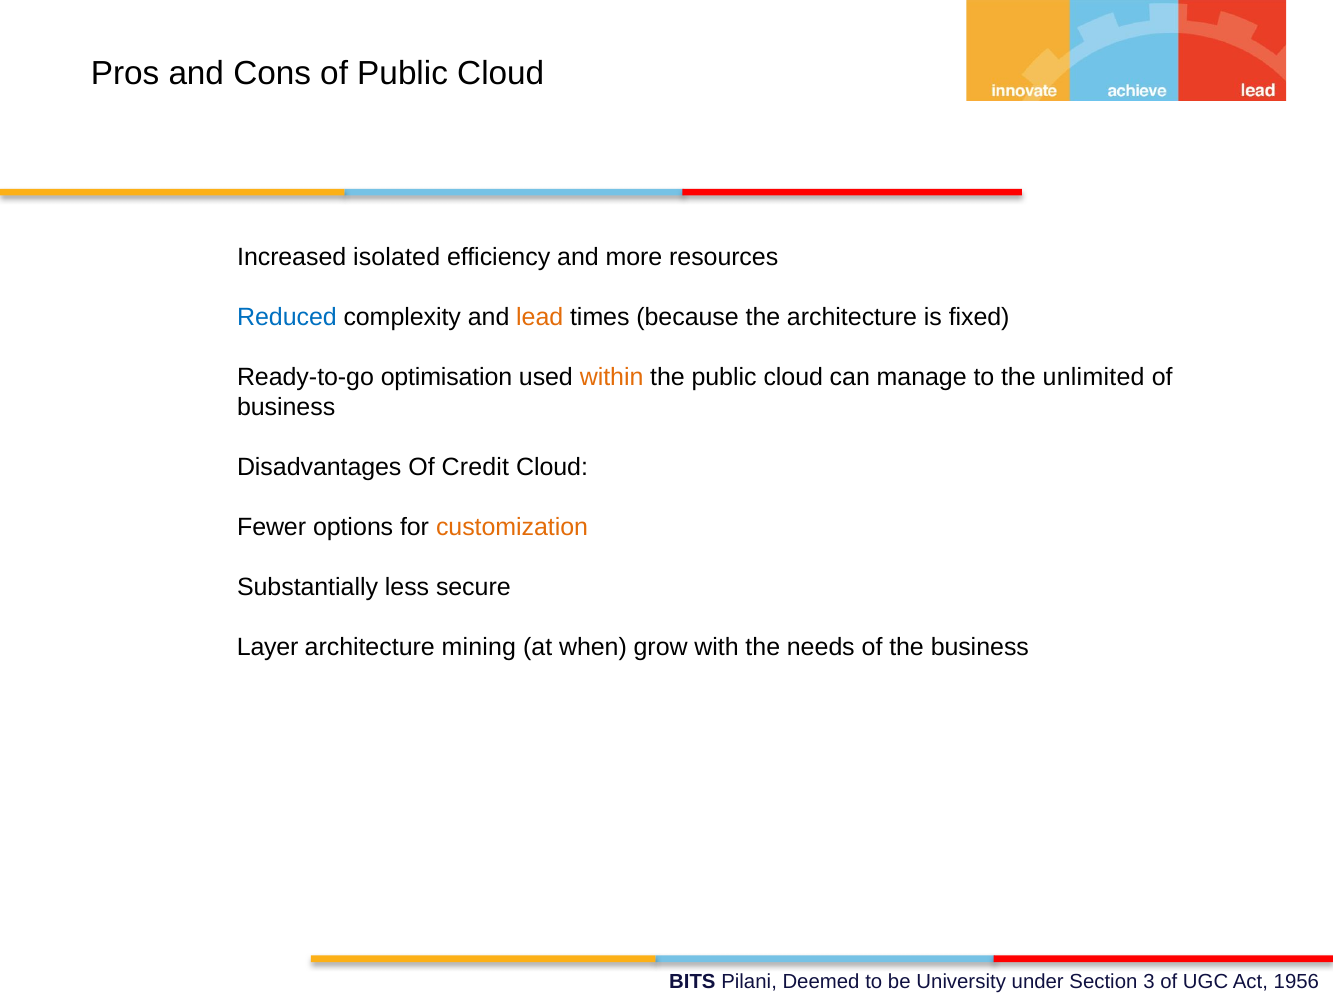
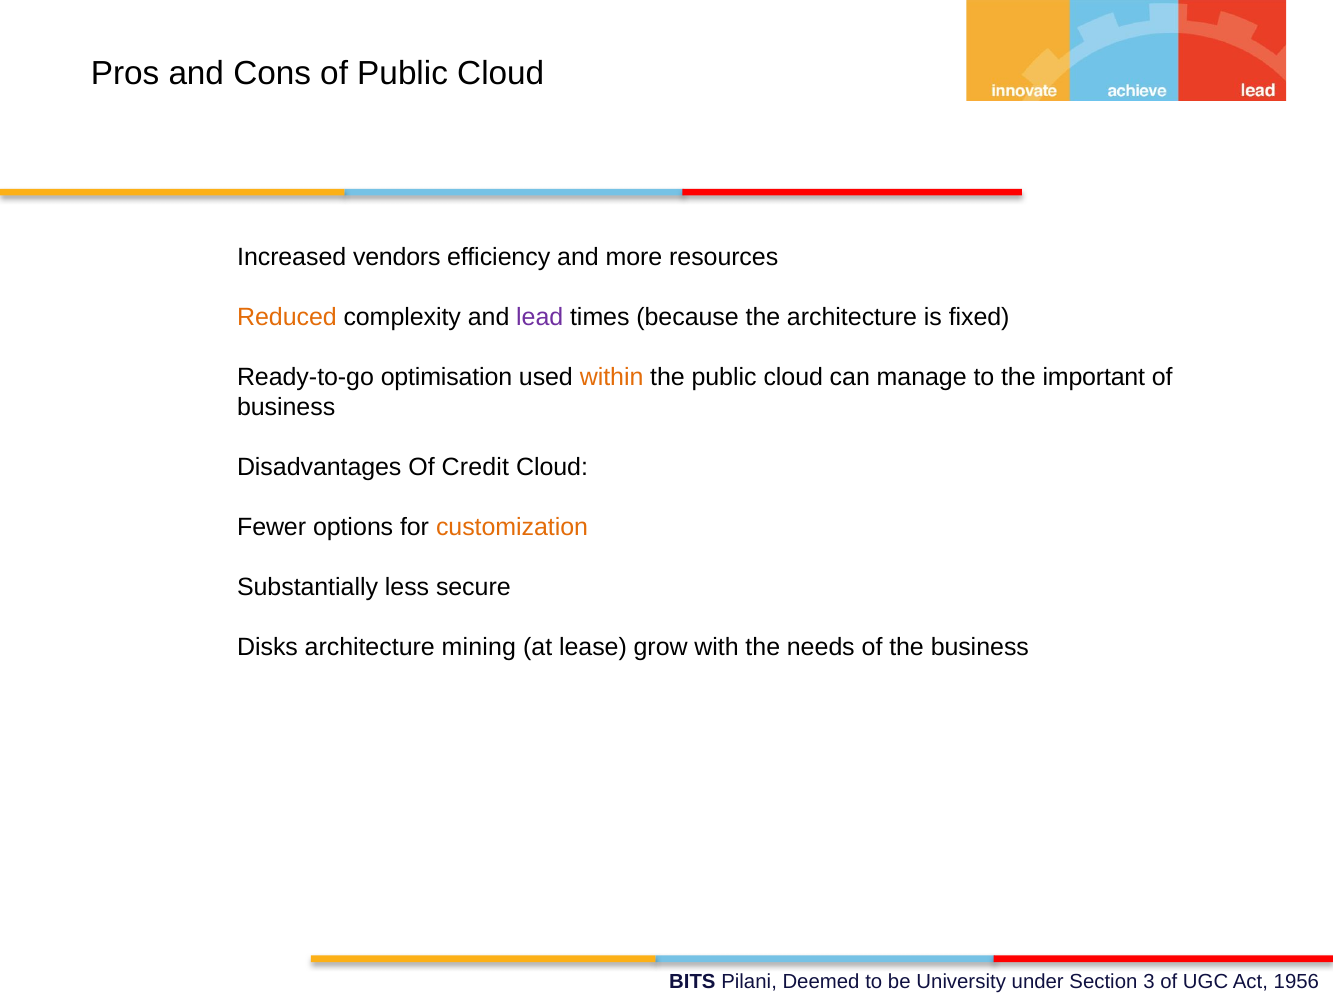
isolated: isolated -> vendors
Reduced colour: blue -> orange
lead colour: orange -> purple
unlimited: unlimited -> important
Layer: Layer -> Disks
when: when -> lease
